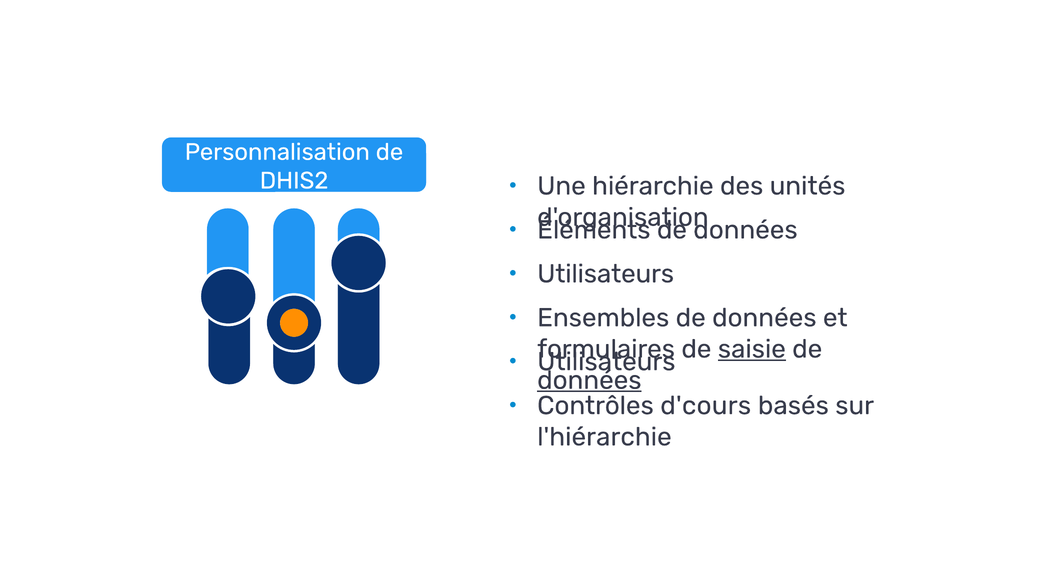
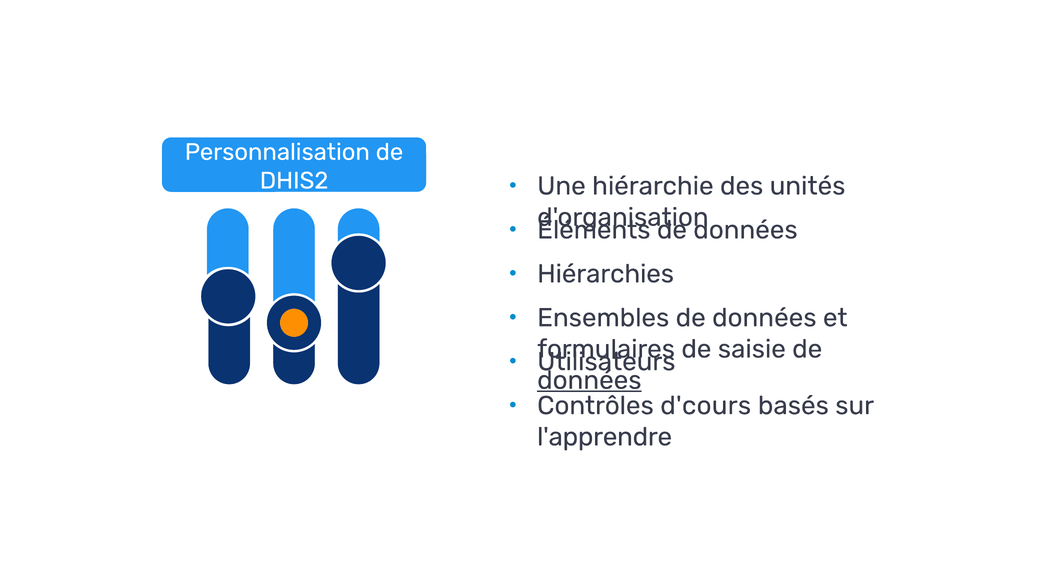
Utilisateurs at (606, 274): Utilisateurs -> Hiérarchies
saisie underline: present -> none
l'hiérarchie: l'hiérarchie -> l'apprendre
